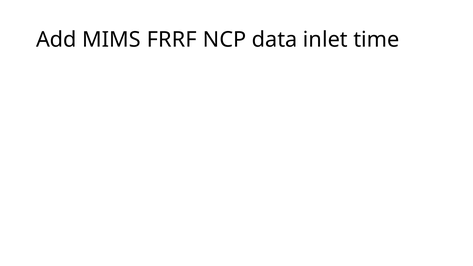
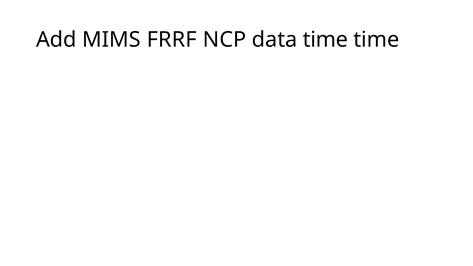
data inlet: inlet -> time
